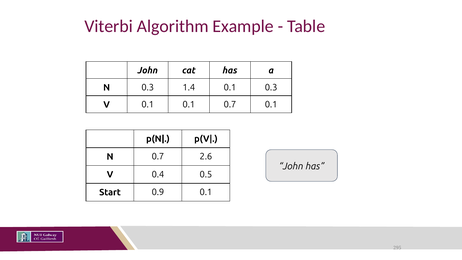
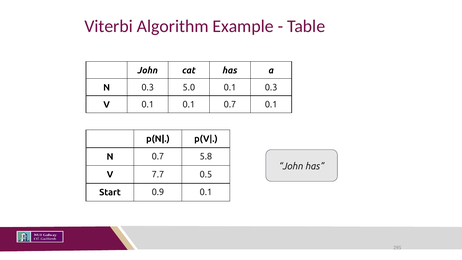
1.4: 1.4 -> 5.0
2.6: 2.6 -> 5.8
0.4: 0.4 -> 7.7
